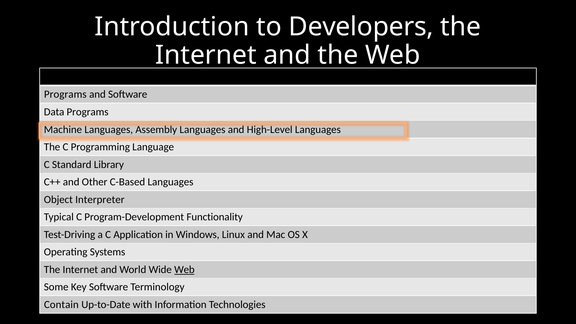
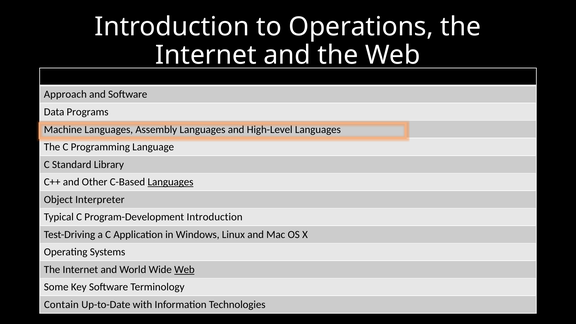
Developers: Developers -> Operations
Programs at (65, 94): Programs -> Approach
Languages at (171, 182) underline: none -> present
Program-Development Functionality: Functionality -> Introduction
